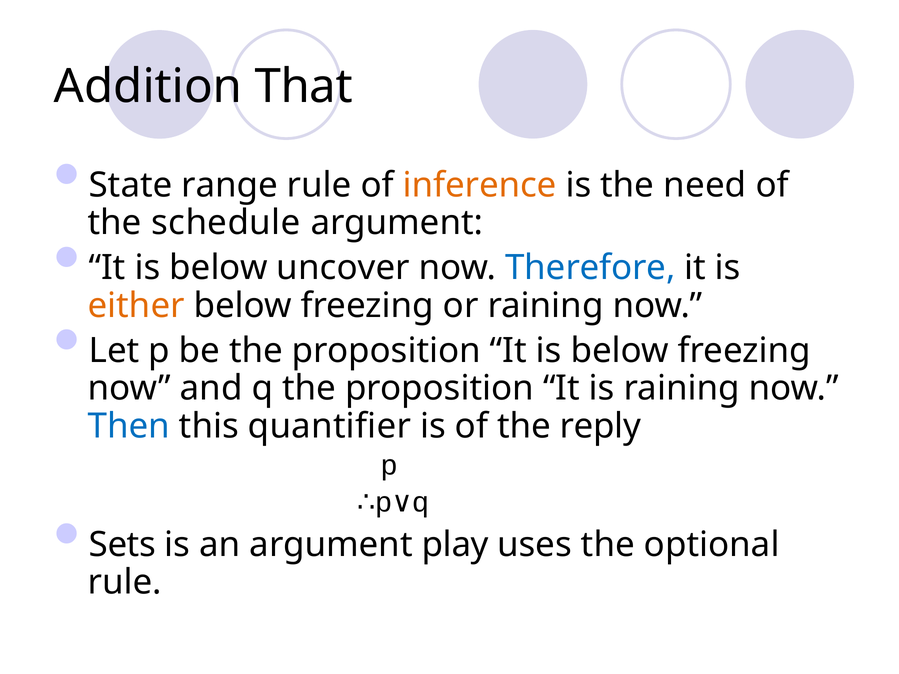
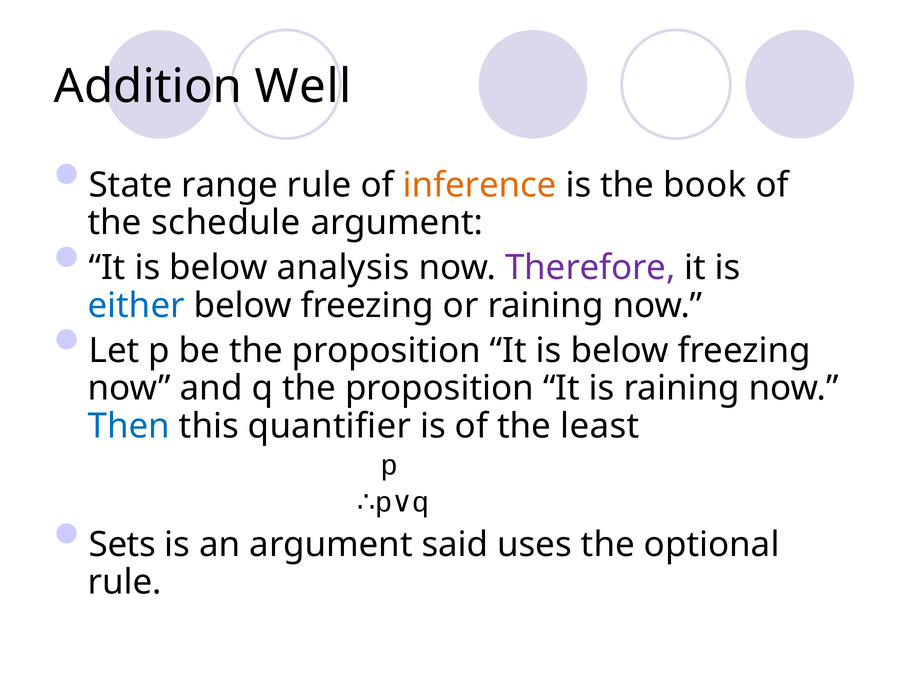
That: That -> Well
need: need -> book
uncover: uncover -> analysis
Therefore colour: blue -> purple
either colour: orange -> blue
reply: reply -> least
play: play -> said
